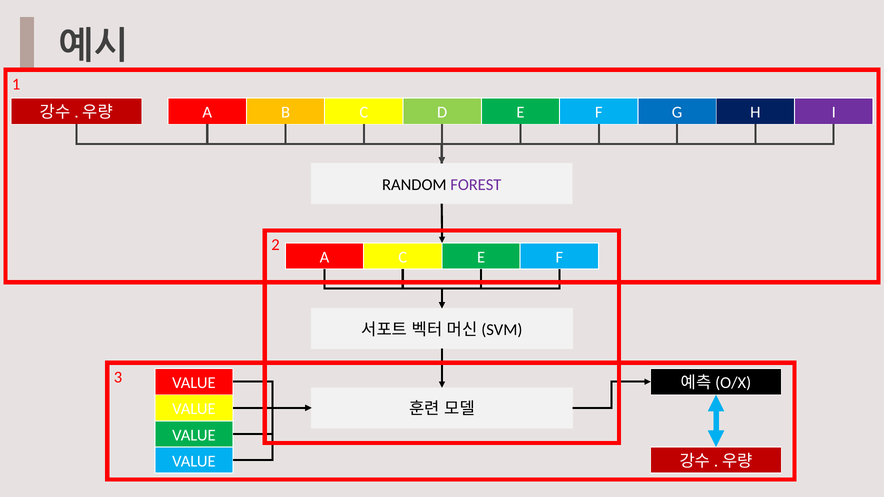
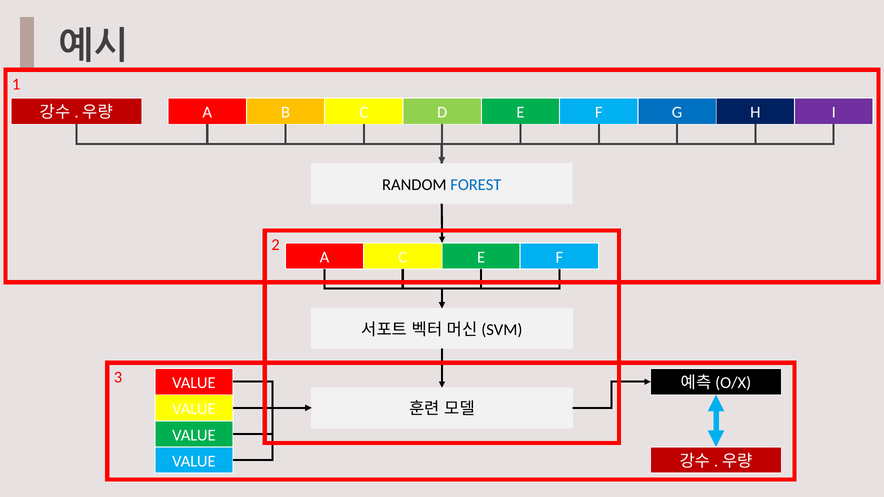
FOREST colour: purple -> blue
